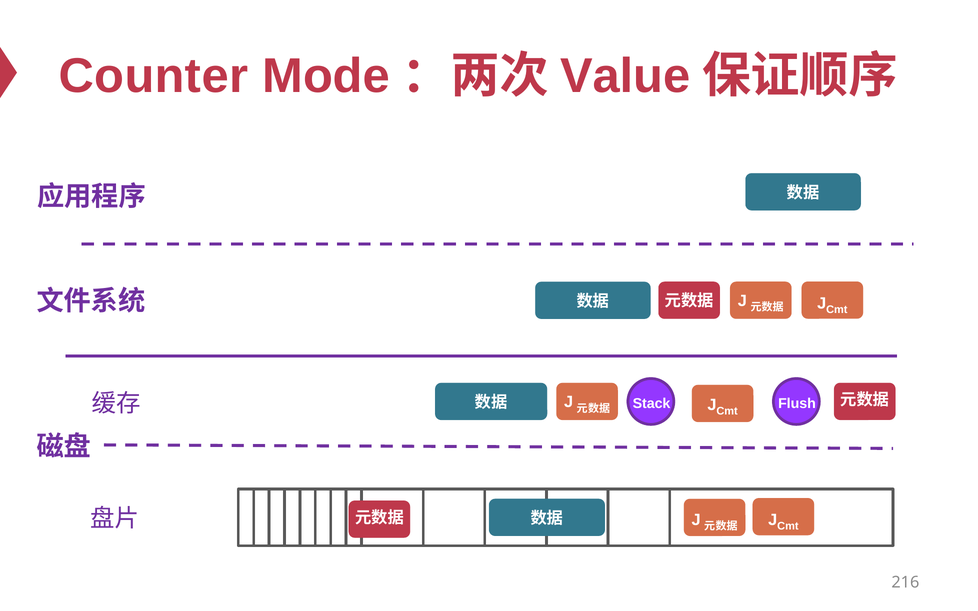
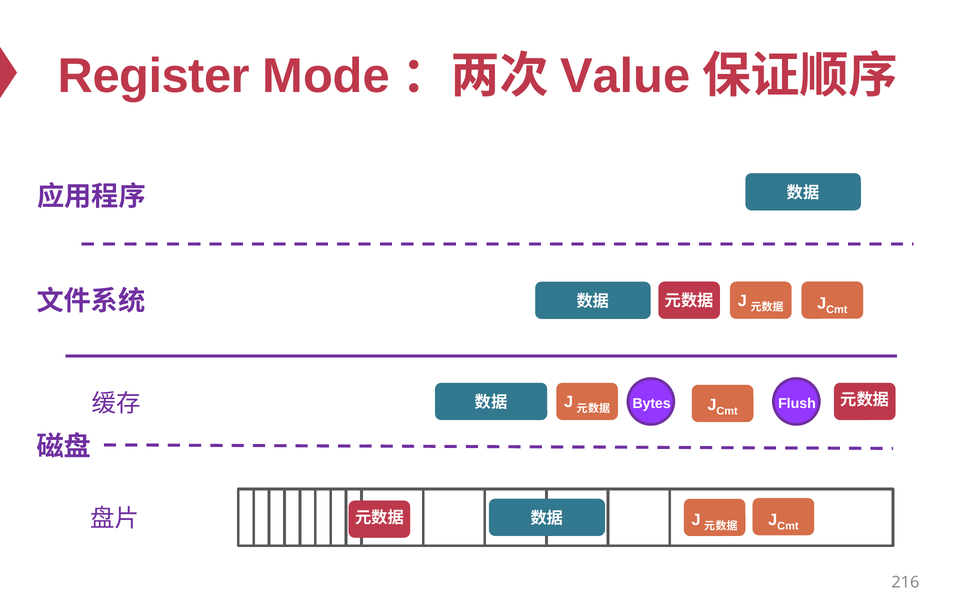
Counter: Counter -> Register
Stack: Stack -> Bytes
